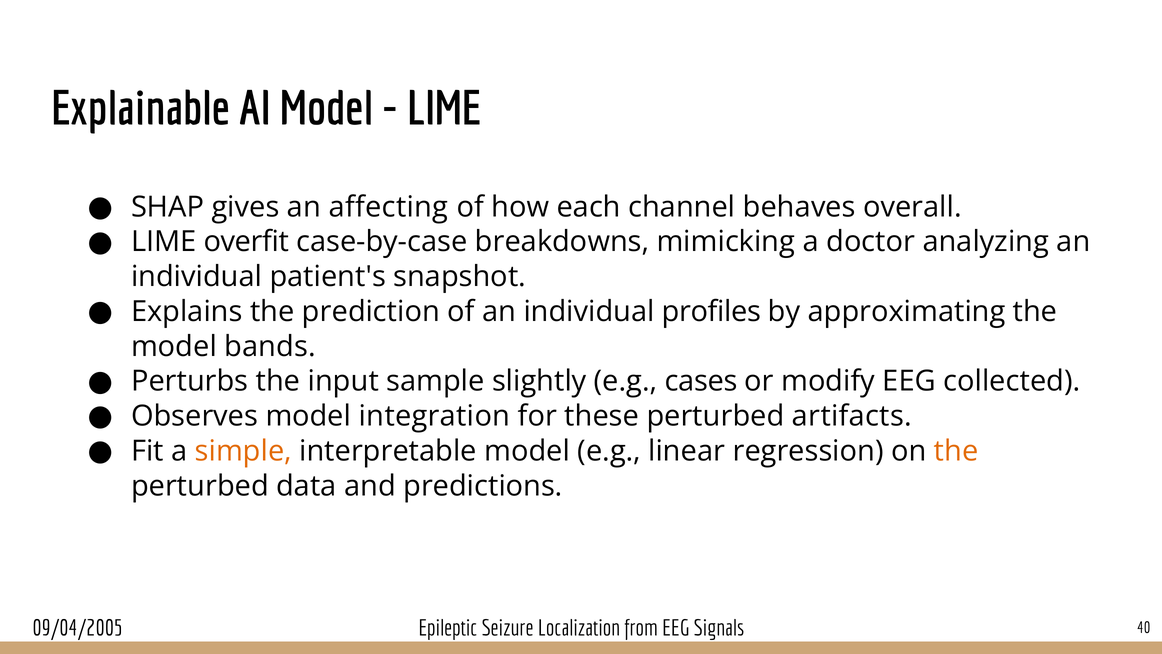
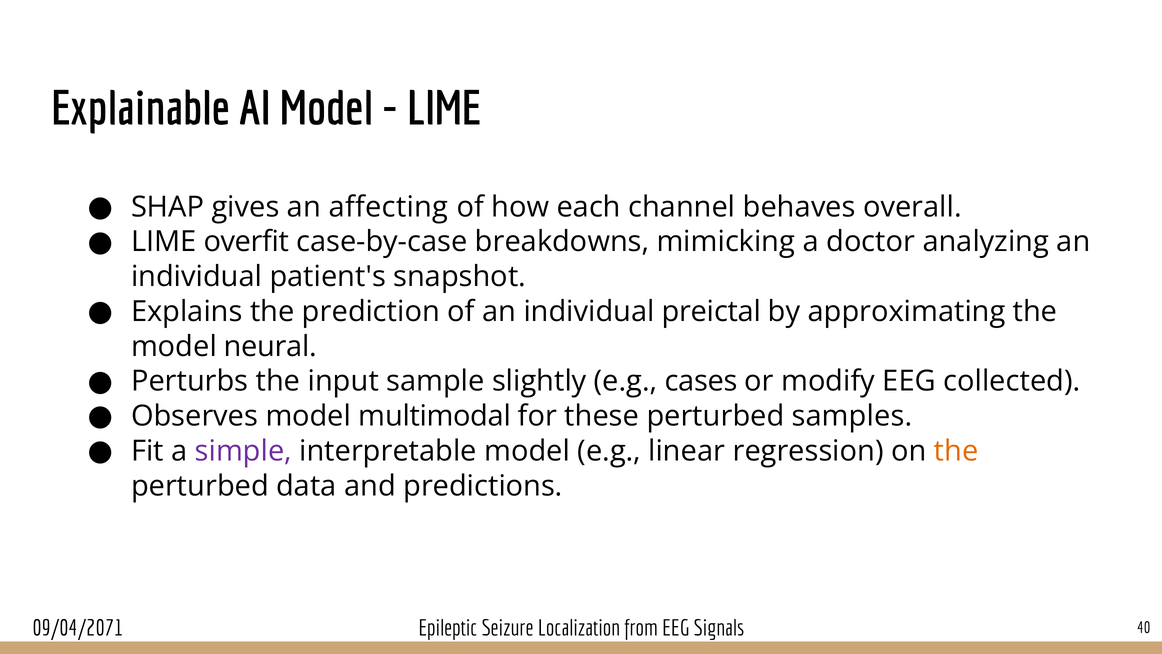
profiles: profiles -> preictal
bands: bands -> neural
integration: integration -> multimodal
artifacts: artifacts -> samples
simple colour: orange -> purple
09/04/2005: 09/04/2005 -> 09/04/2071
